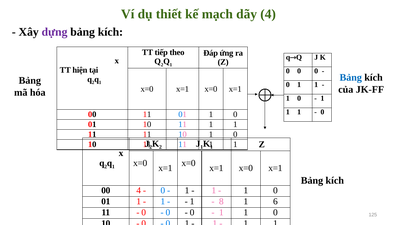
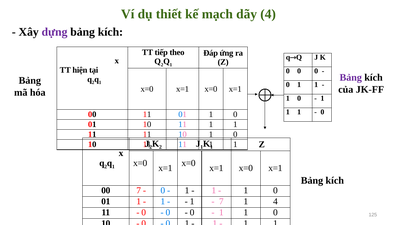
Bảng at (351, 78) colour: blue -> purple
00 4: 4 -> 7
8 at (221, 202): 8 -> 7
1 6: 6 -> 4
